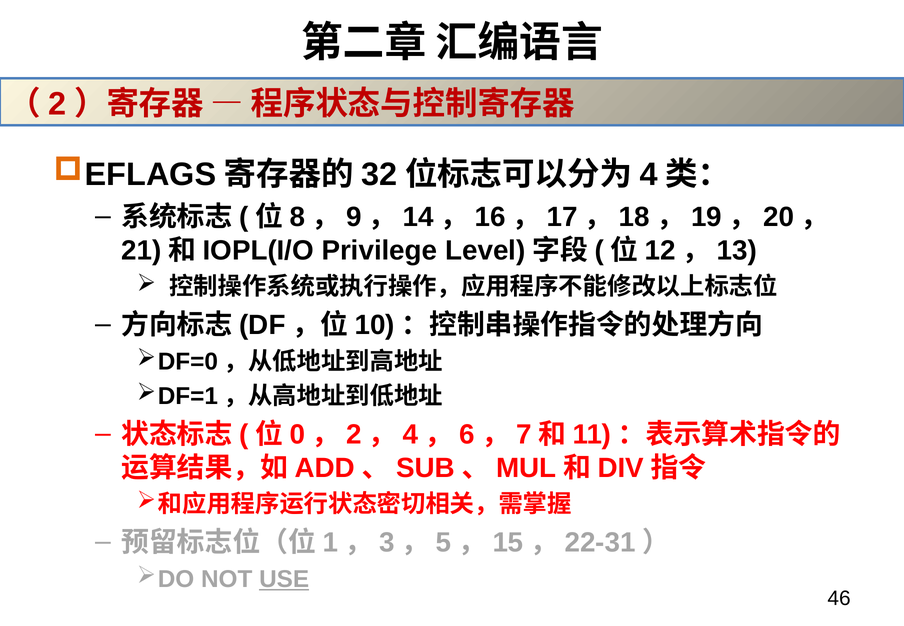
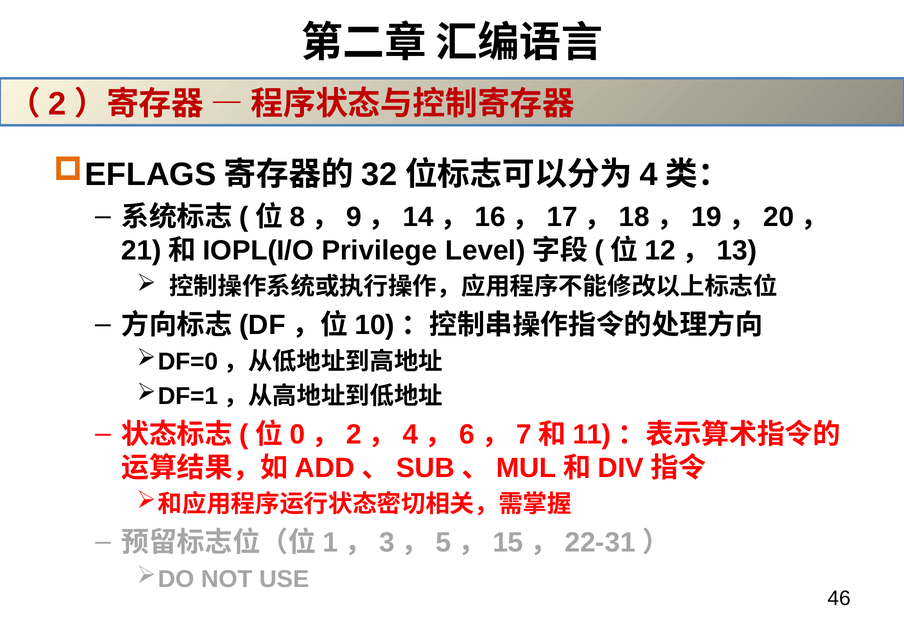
USE underline: present -> none
